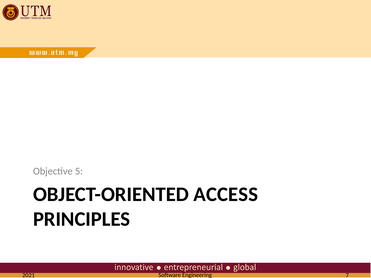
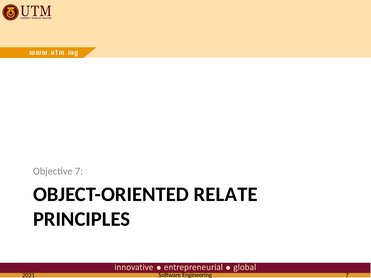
Objective 5: 5 -> 7
ACCESS: ACCESS -> RELATE
